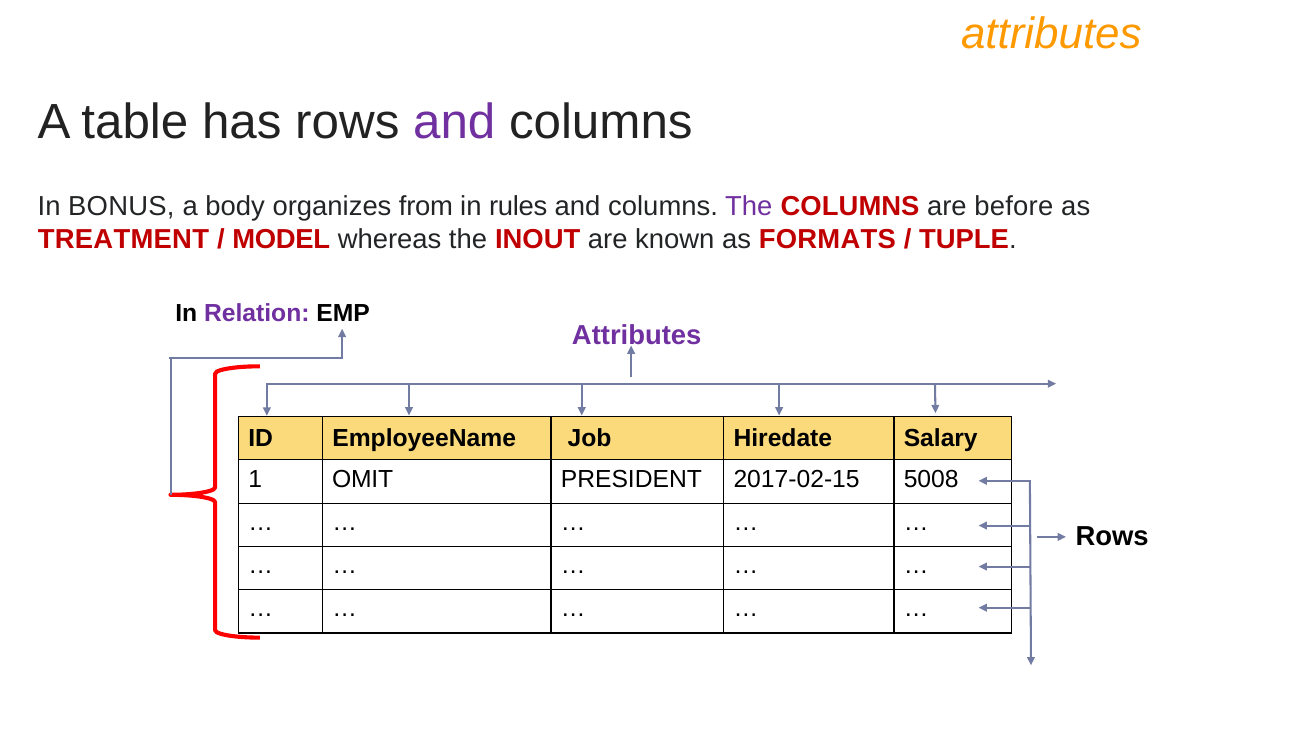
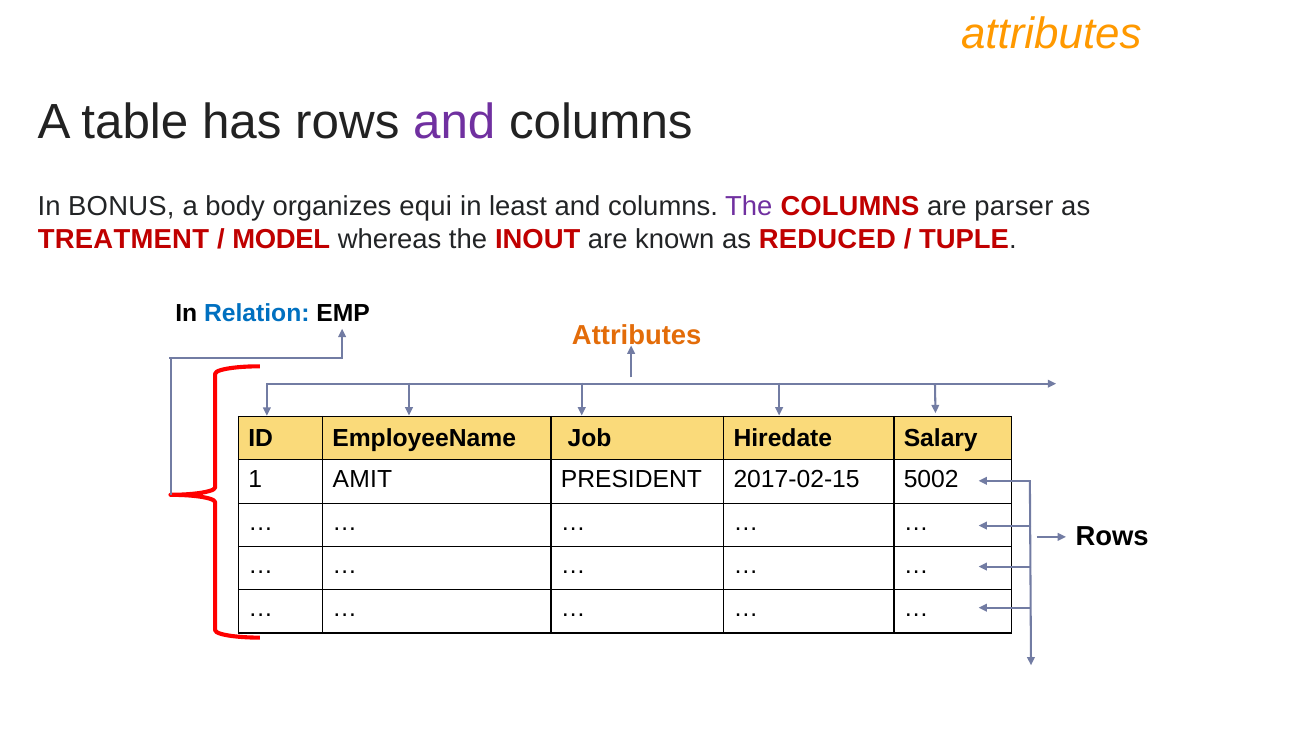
from: from -> equi
rules: rules -> least
before: before -> parser
FORMATS: FORMATS -> REDUCED
Relation colour: purple -> blue
Attributes at (637, 336) colour: purple -> orange
OMIT: OMIT -> AMIT
5008: 5008 -> 5002
